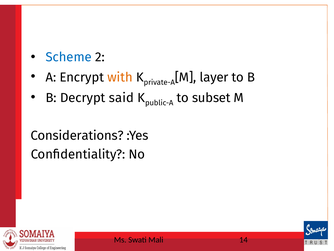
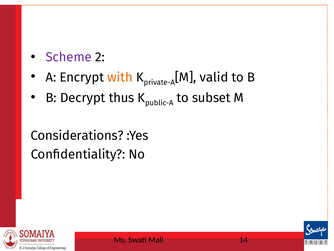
Scheme colour: blue -> purple
layer: layer -> valid
said: said -> thus
